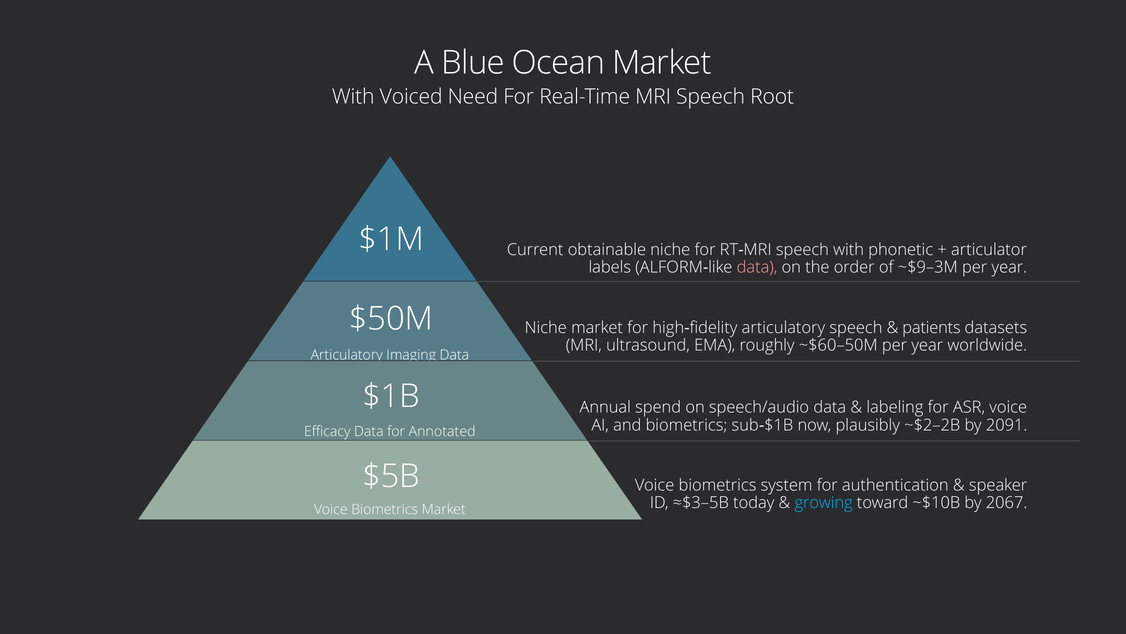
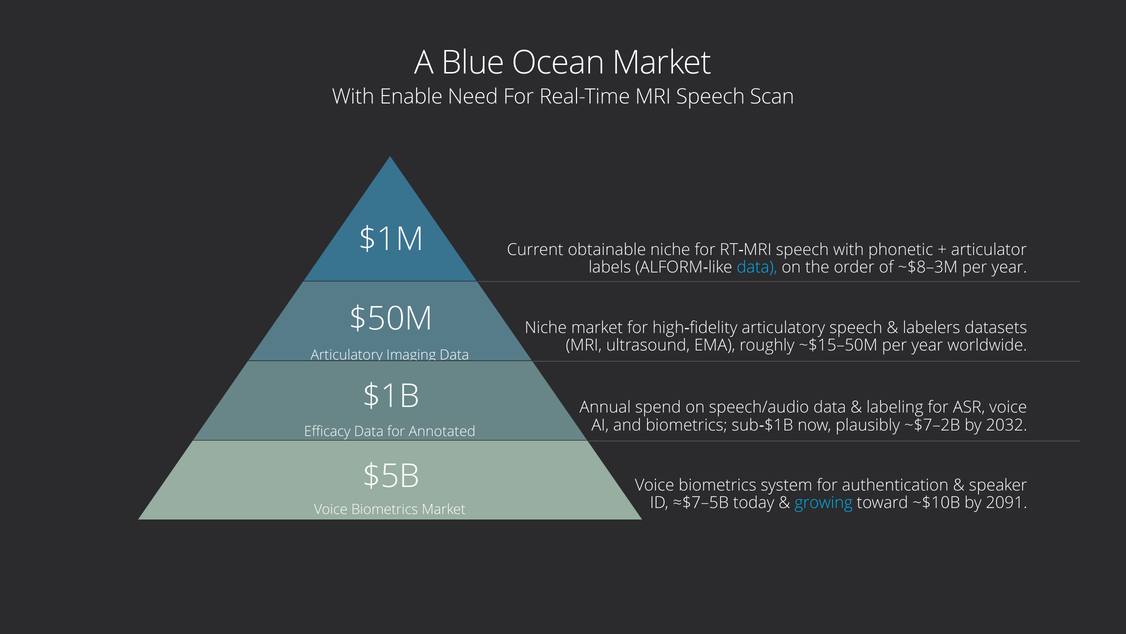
Voiced: Voiced -> Enable
Root: Root -> Scan
data at (757, 267) colour: pink -> light blue
~$9–3M: ~$9–3M -> ~$8–3M
patients: patients -> labelers
~$60–50M: ~$60–50M -> ~$15–50M
~$2–2B: ~$2–2B -> ~$7–2B
2091: 2091 -> 2032
≈$3–5B: ≈$3–5B -> ≈$7–5B
2067: 2067 -> 2091
